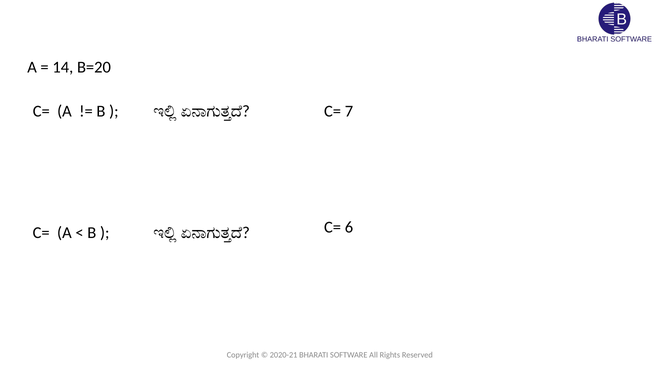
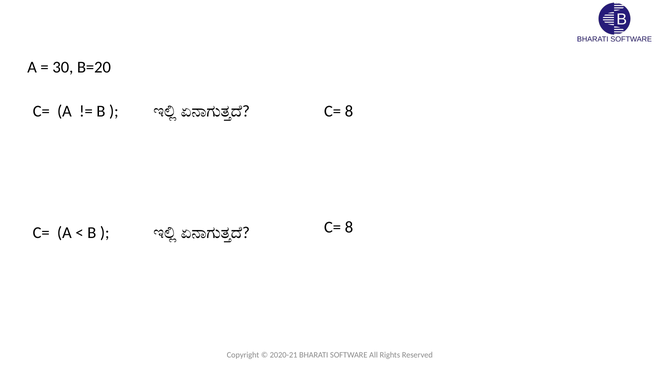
14: 14 -> 30
7 at (349, 111): 7 -> 8
6 at (349, 227): 6 -> 8
